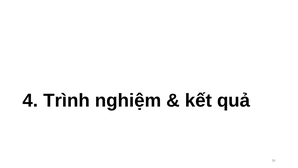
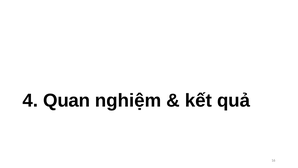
Trình: Trình -> Quan
